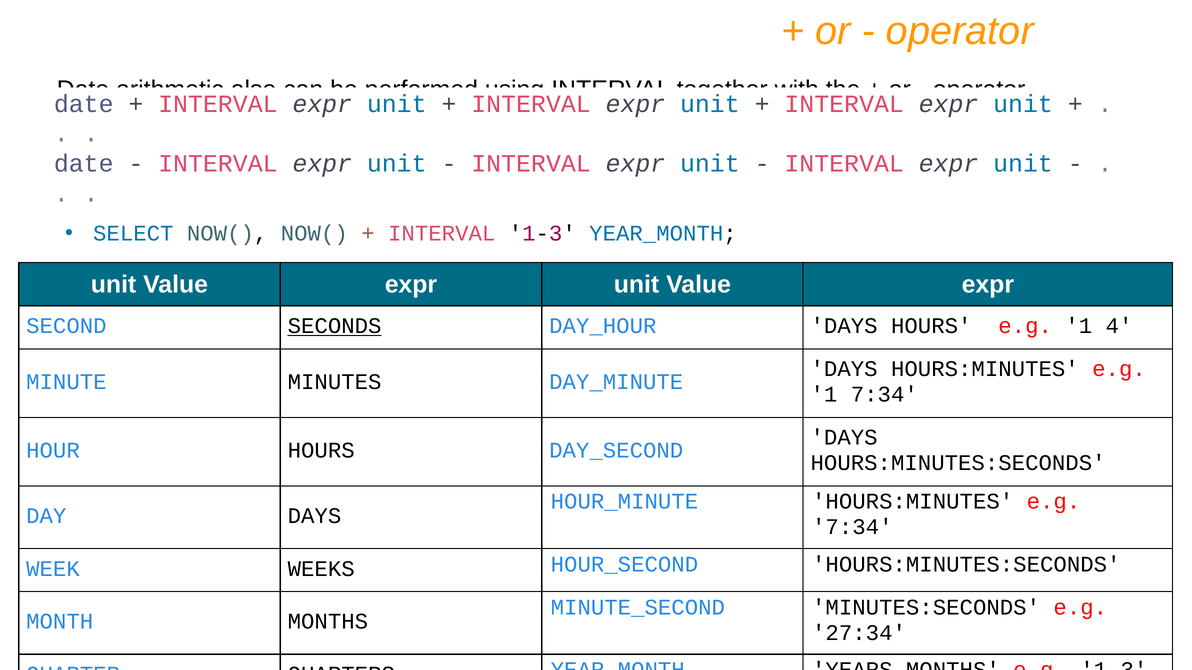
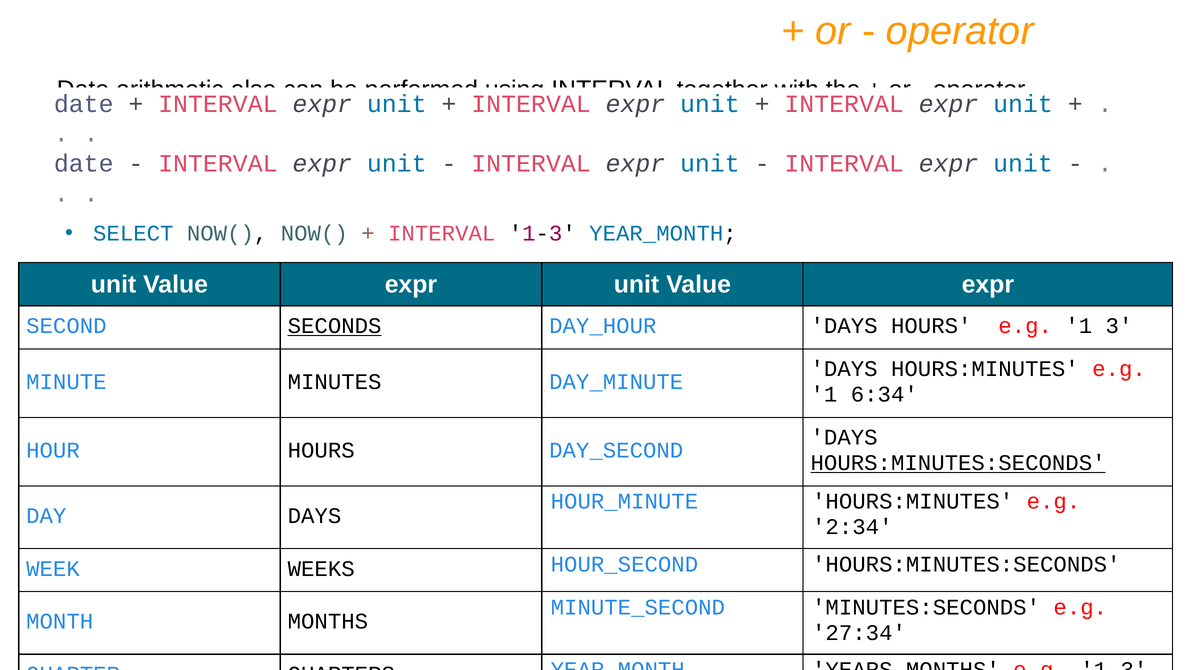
4: 4 -> 3
1 7:34: 7:34 -> 6:34
HOURS:MINUTES:SECONDS at (958, 463) underline: none -> present
7:34 at (852, 527): 7:34 -> 2:34
